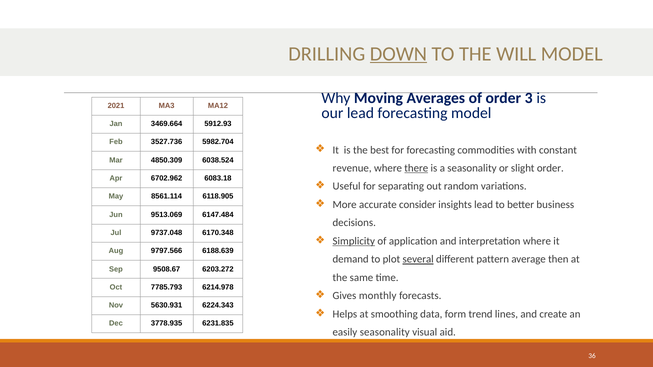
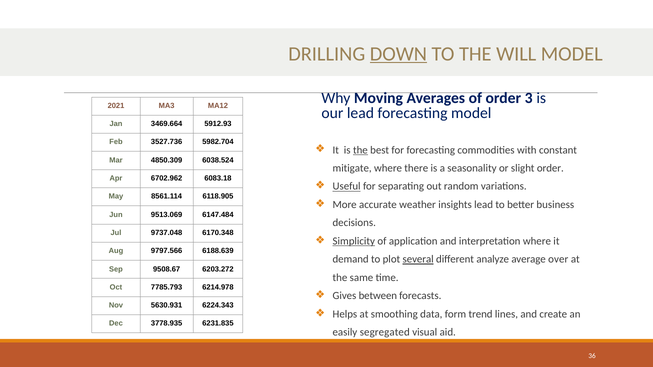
the at (360, 150) underline: none -> present
revenue: revenue -> mitigate
there underline: present -> none
Useful underline: none -> present
consider: consider -> weather
pattern: pattern -> analyze
then: then -> over
monthly: monthly -> between
easily seasonality: seasonality -> segregated
